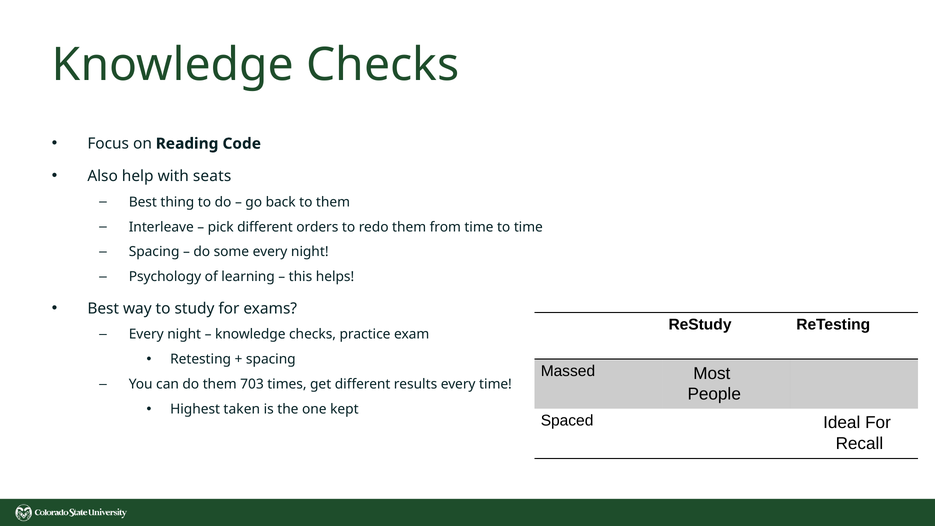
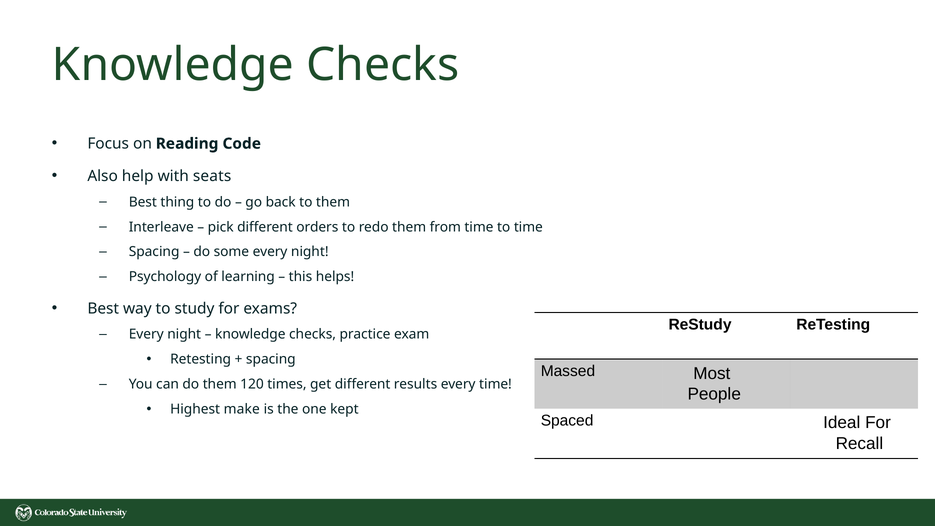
703: 703 -> 120
taken: taken -> make
